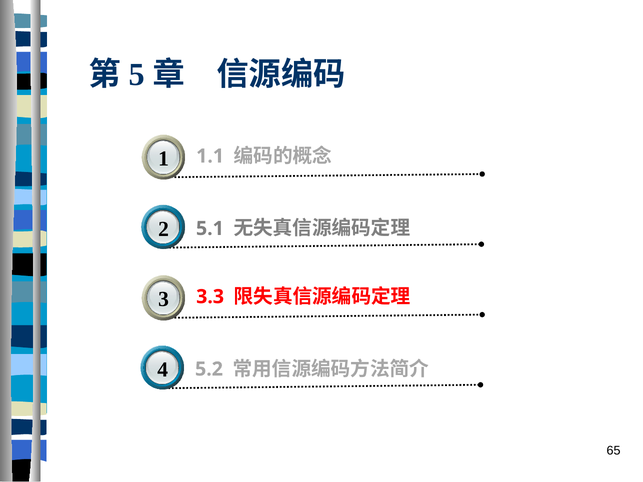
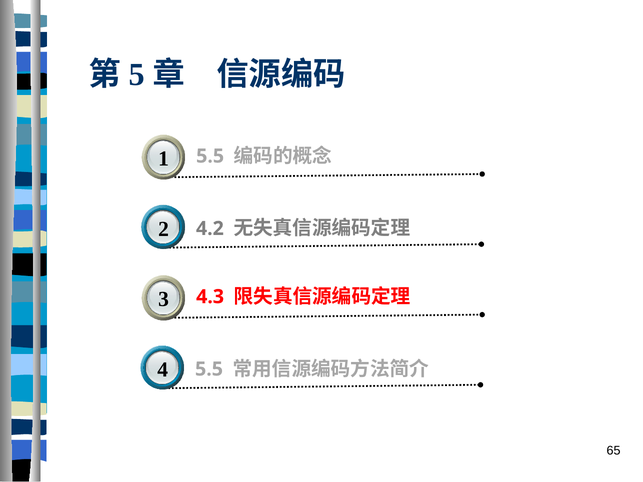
1.1 at (210, 156): 1.1 -> 5.5
5.1: 5.1 -> 4.2
3.3: 3.3 -> 4.3
5.2 at (209, 369): 5.2 -> 5.5
